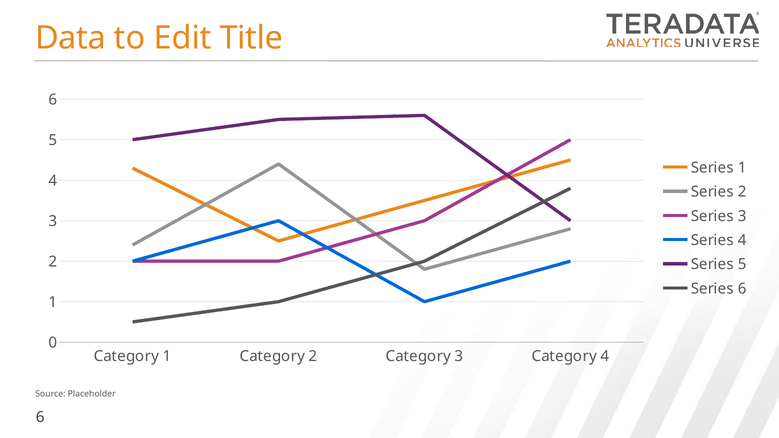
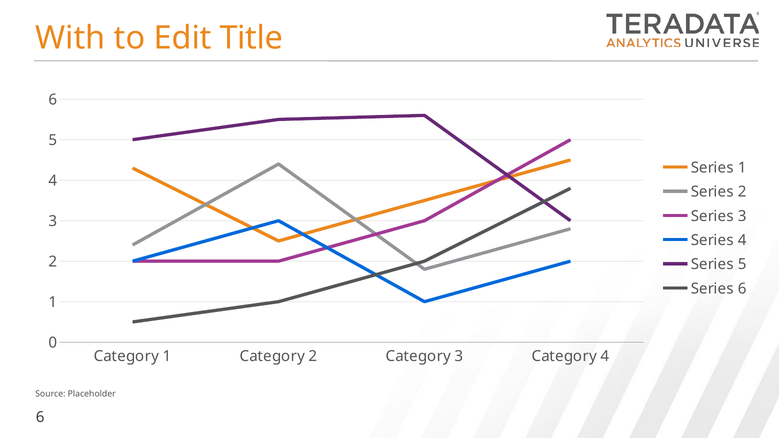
Data: Data -> With
